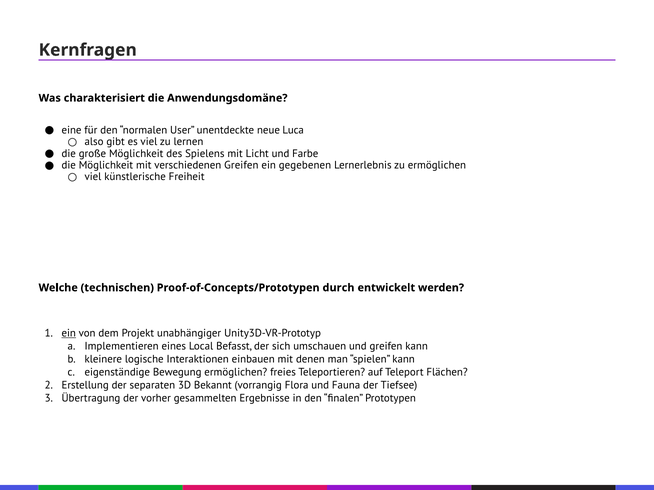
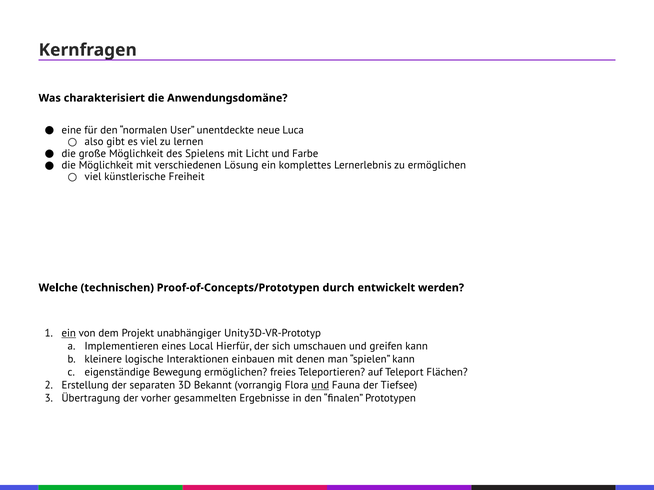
verschiedenen Greifen: Greifen -> Lösung
gegebenen: gegebenen -> komplettes
Befasst: Befasst -> Hierfür
und at (320, 385) underline: none -> present
